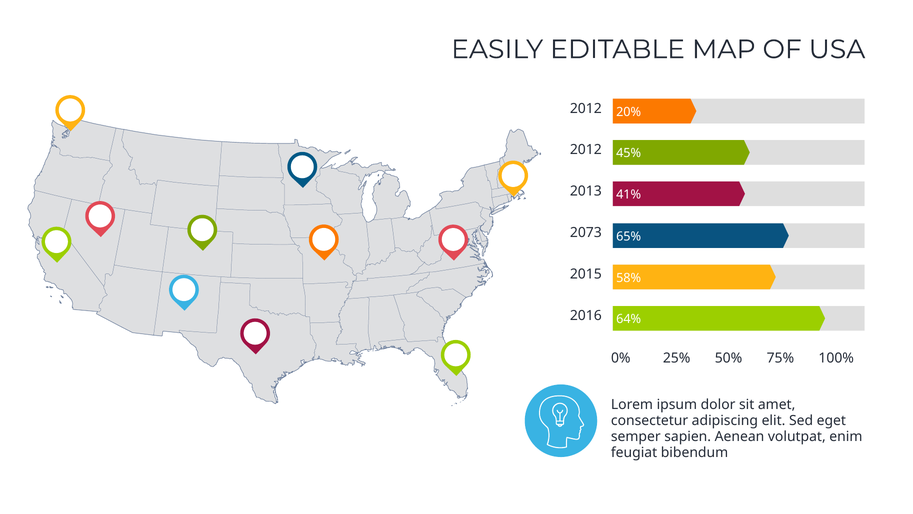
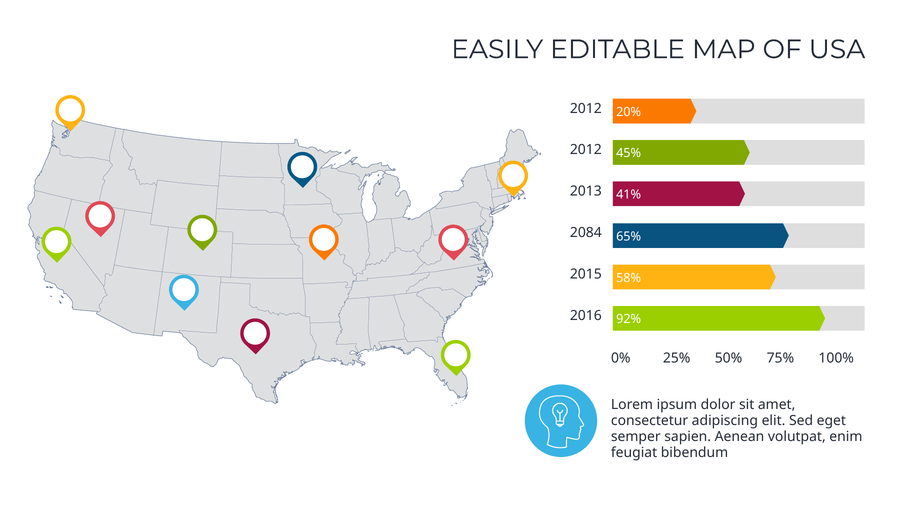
2073: 2073 -> 2084
64%: 64% -> 92%
